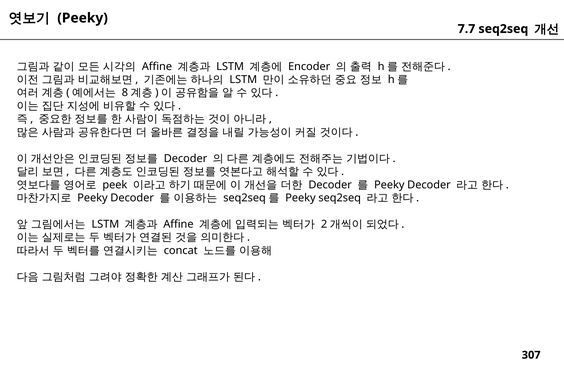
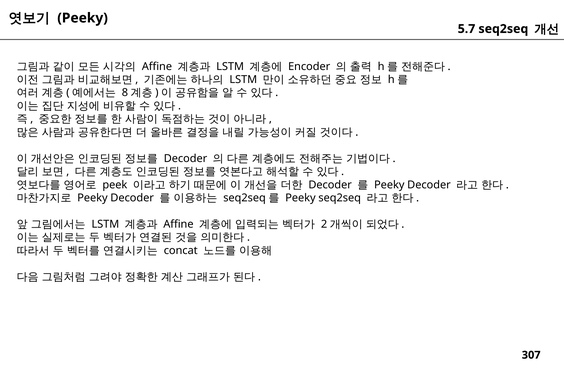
7.7: 7.7 -> 5.7
